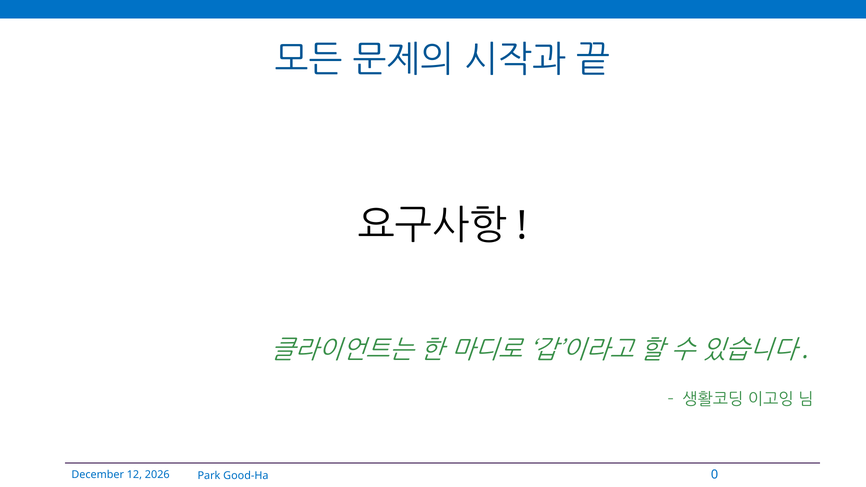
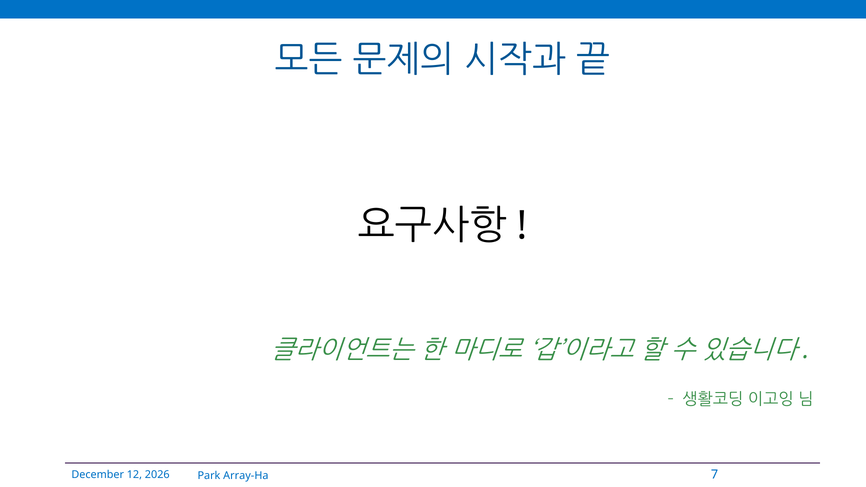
0: 0 -> 7
Good-Ha: Good-Ha -> Array-Ha
